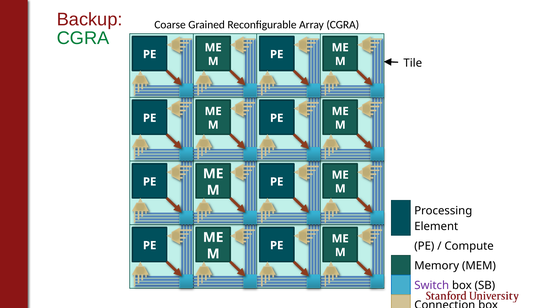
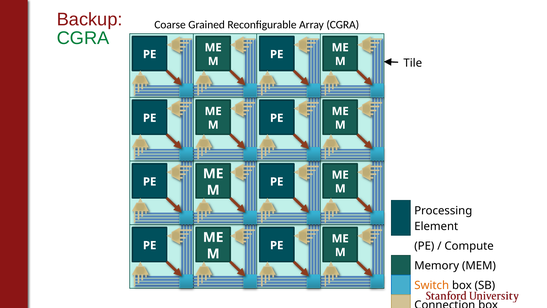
Switch colour: purple -> orange
